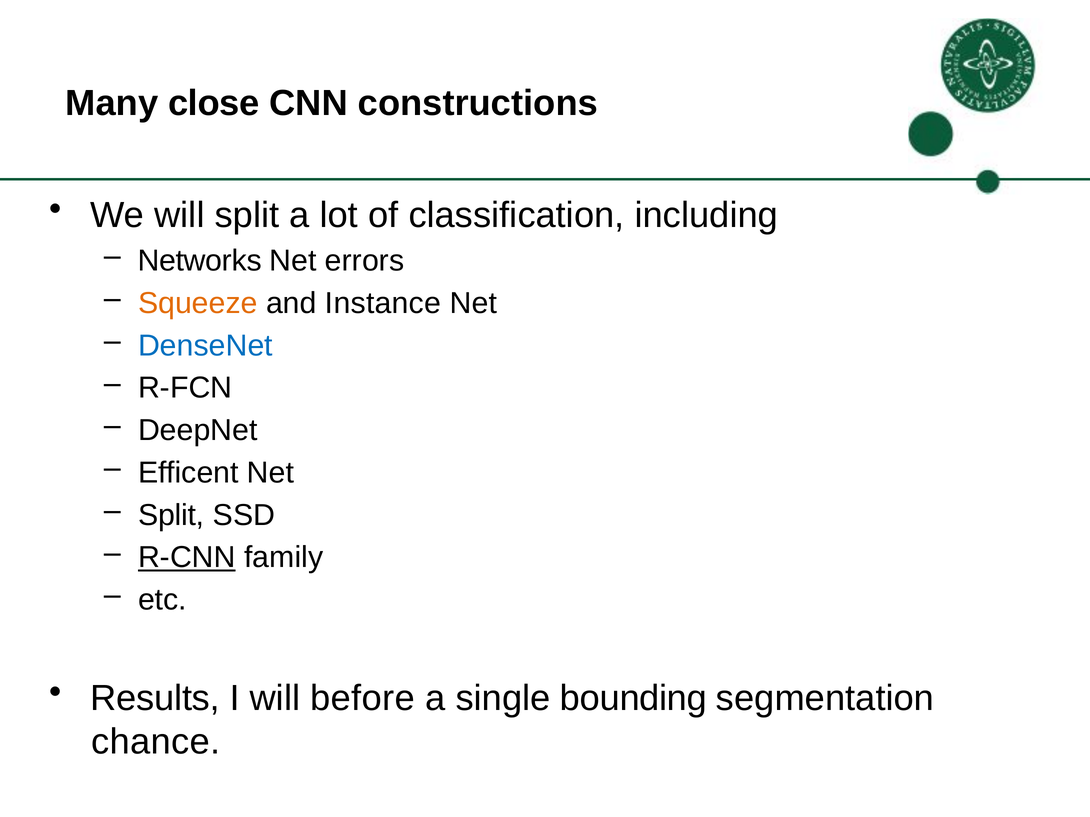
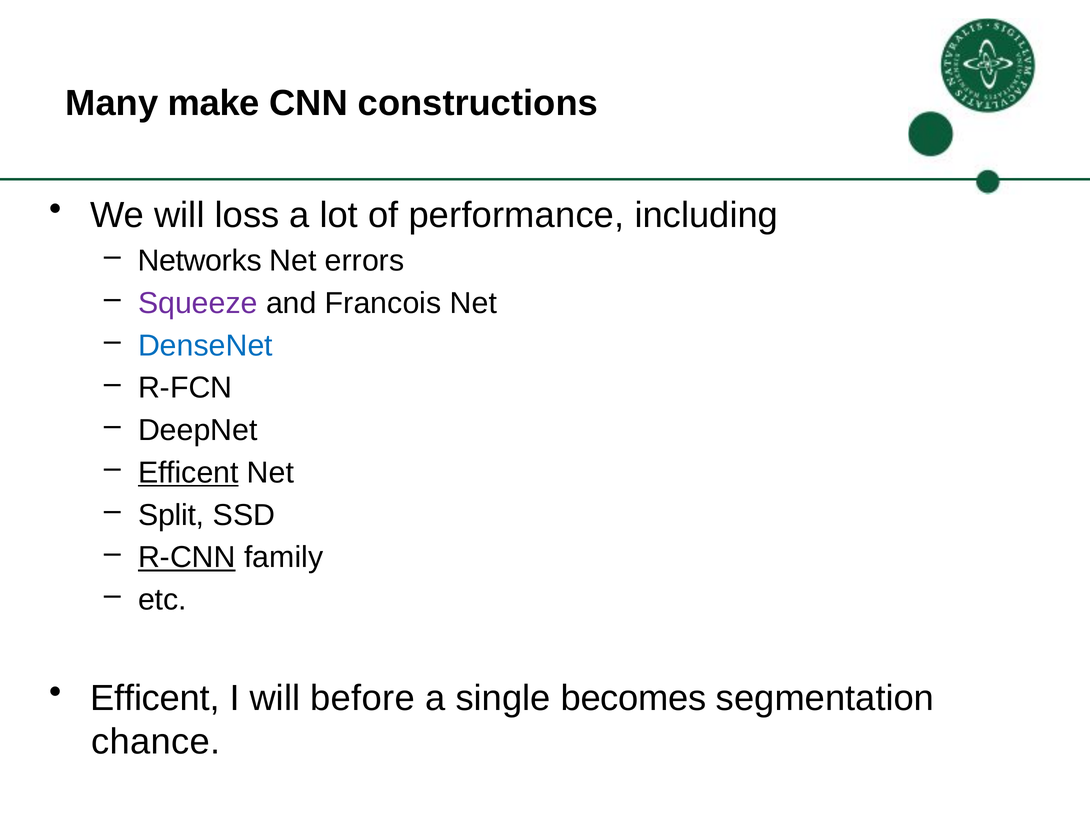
close: close -> make
will split: split -> loss
classification: classification -> performance
Squeeze colour: orange -> purple
Instance: Instance -> Francois
Efficent at (188, 473) underline: none -> present
Results at (155, 699): Results -> Efficent
bounding: bounding -> becomes
